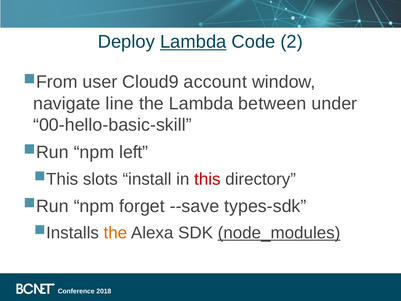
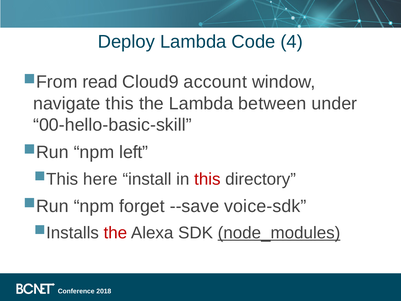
Lambda at (193, 42) underline: present -> none
2: 2 -> 4
user: user -> read
navigate line: line -> this
slots: slots -> here
types-sdk: types-sdk -> voice-sdk
the at (115, 233) colour: orange -> red
